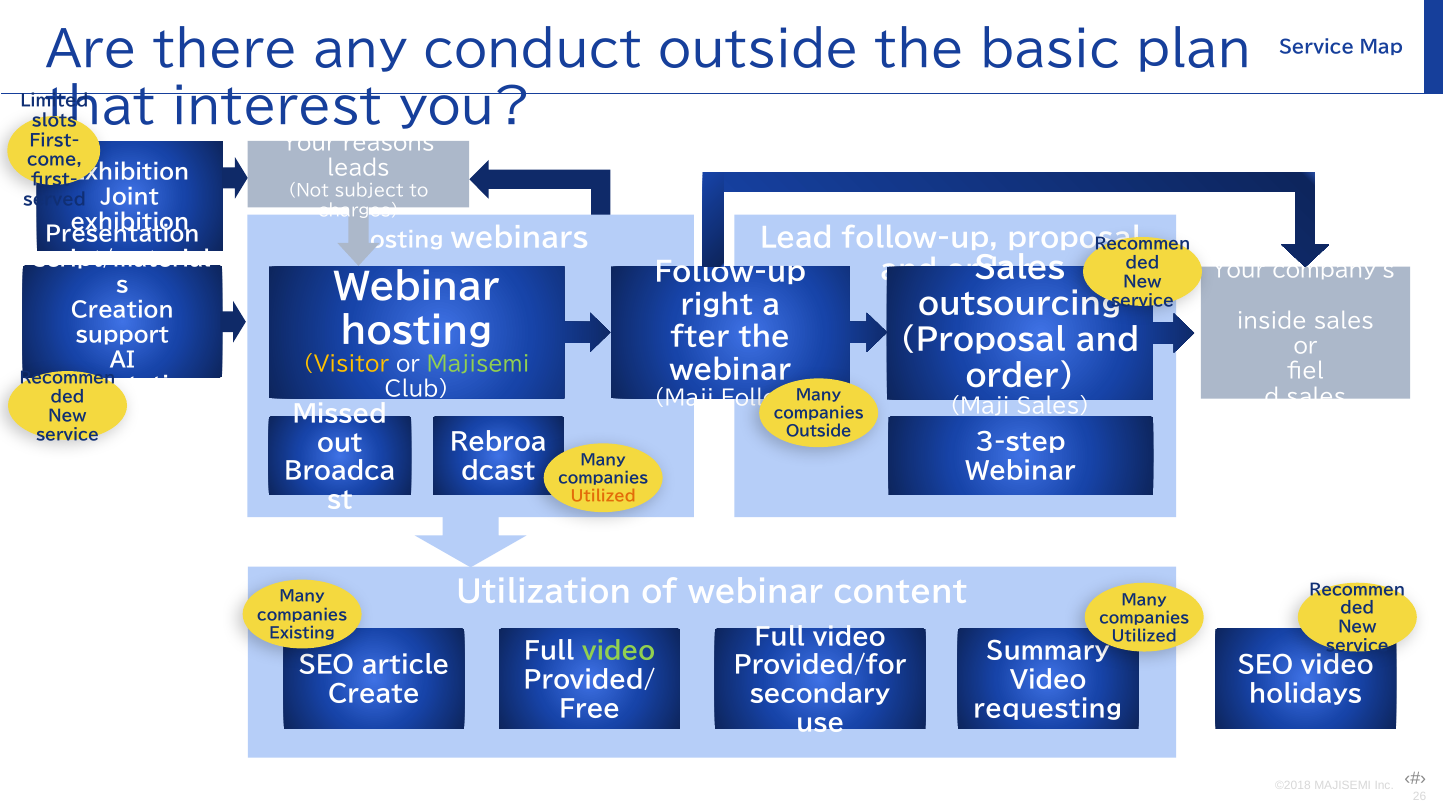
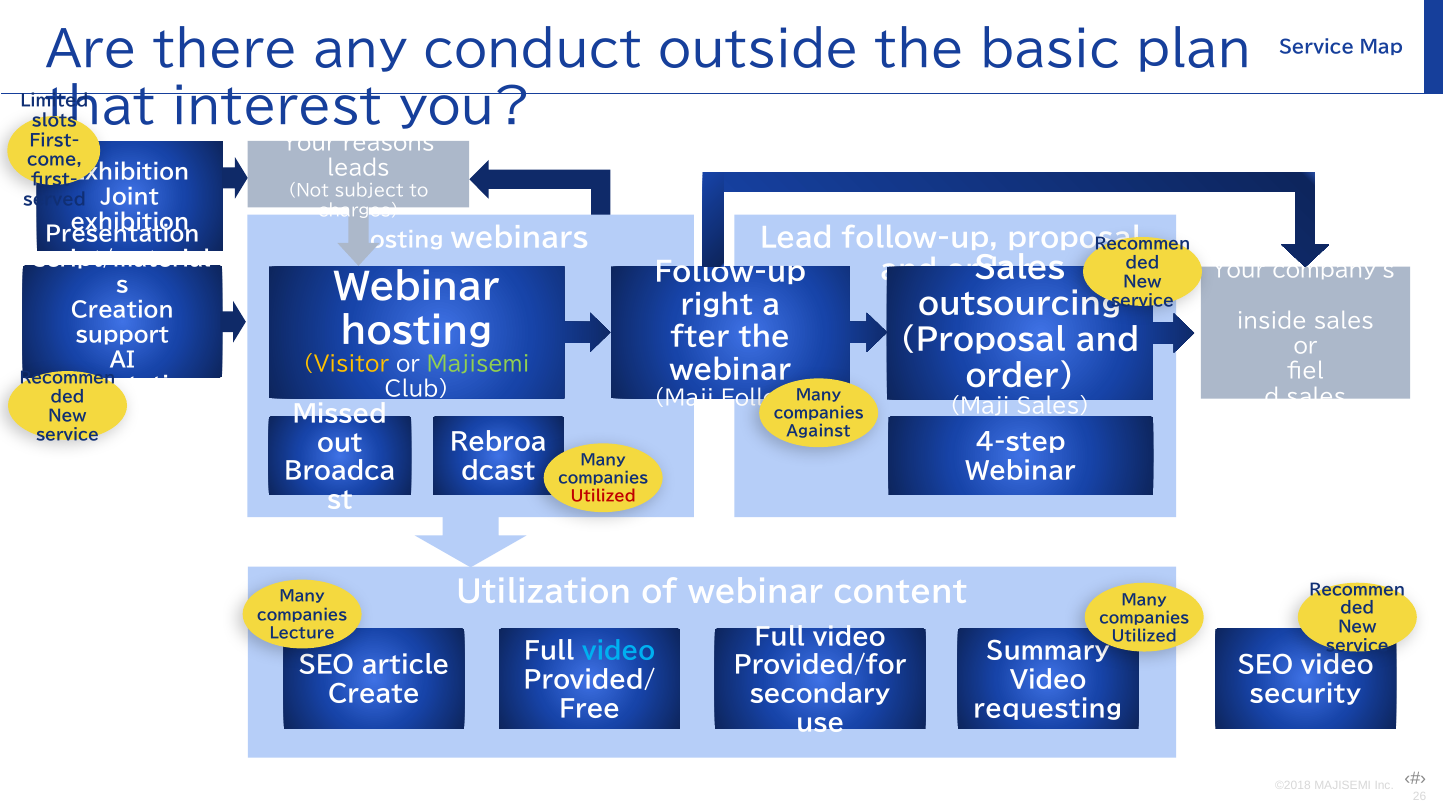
Outside at (819, 432): Outside -> Against
3-step: 3-step -> 4-step
Utilized at (603, 497) colour: orange -> red
Existing: Existing -> Lecture
video at (619, 652) colour: light green -> light blue
holidays: holidays -> security
